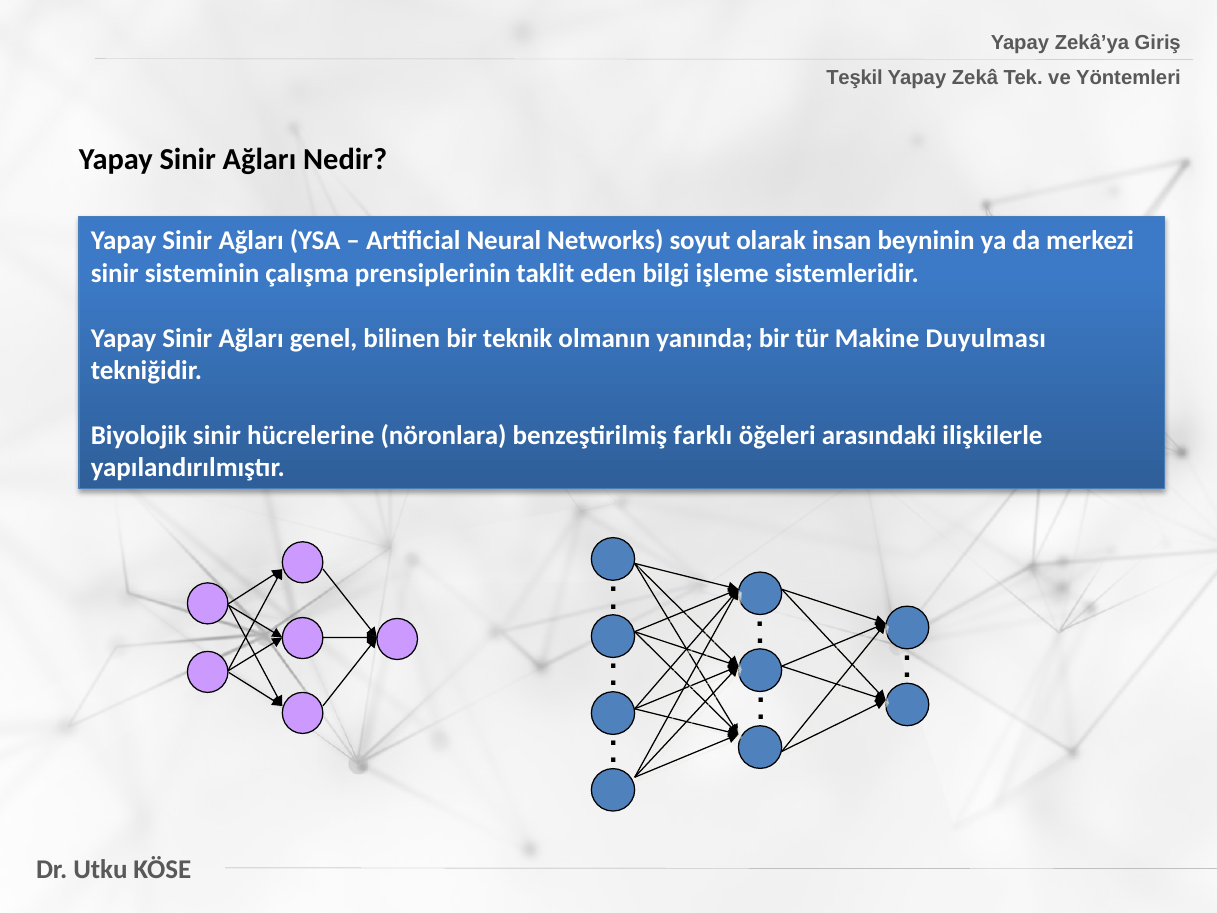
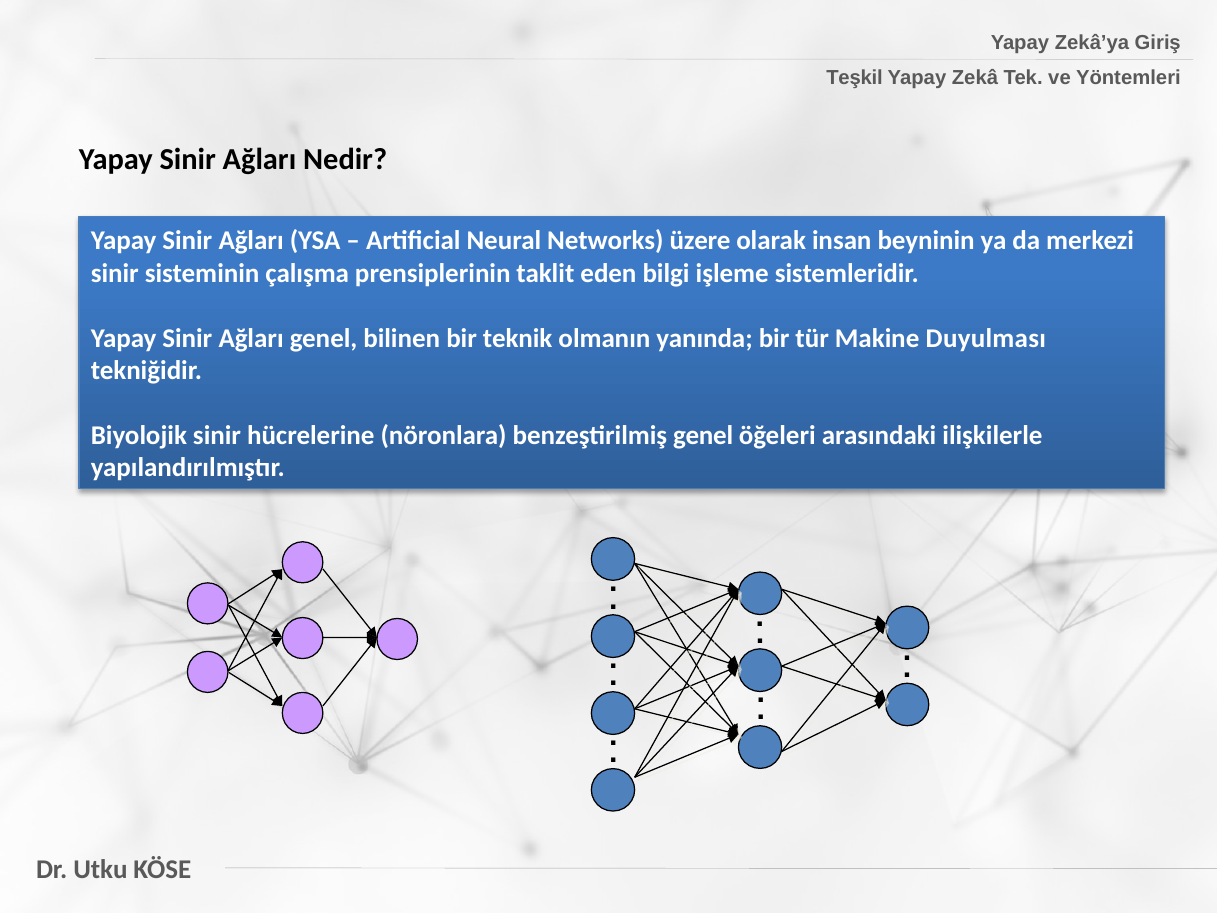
soyut: soyut -> üzere
benzeştirilmiş farklı: farklı -> genel
